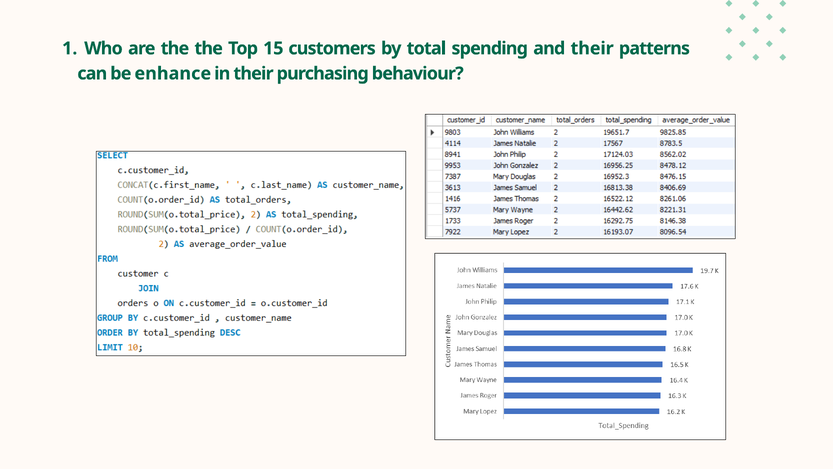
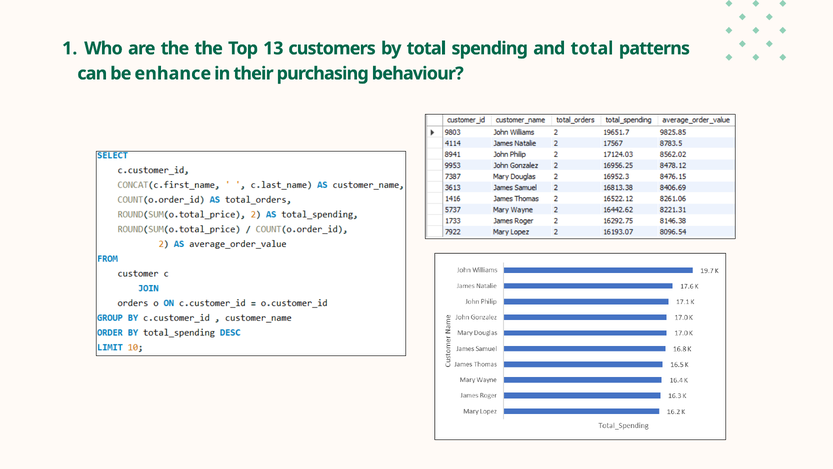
15: 15 -> 13
and their: their -> total
